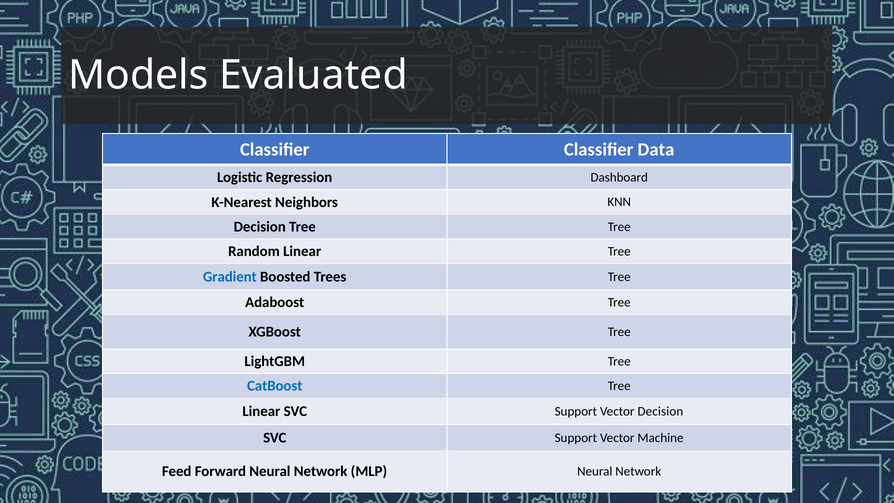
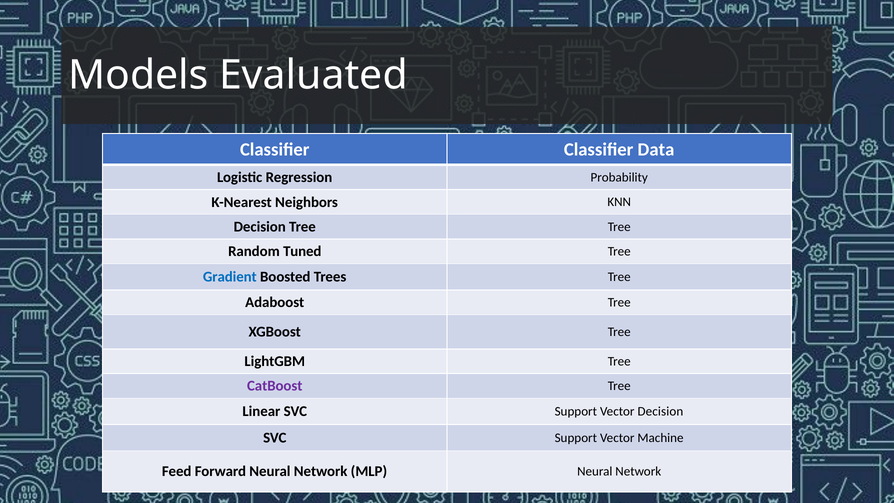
Dashboard: Dashboard -> Probability
Random Linear: Linear -> Tuned
CatBoost colour: blue -> purple
